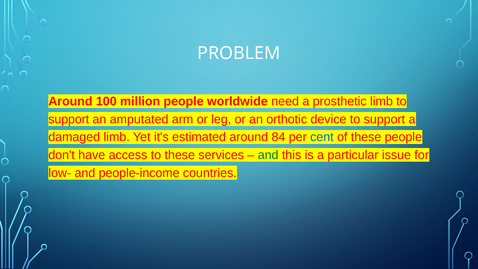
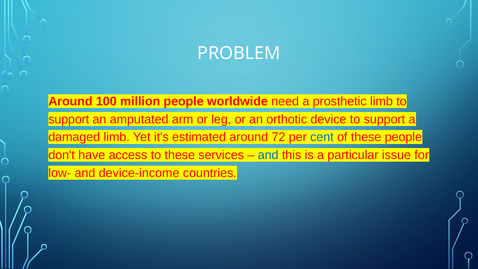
84: 84 -> 72
and at (268, 155) colour: green -> blue
people-income: people-income -> device-income
